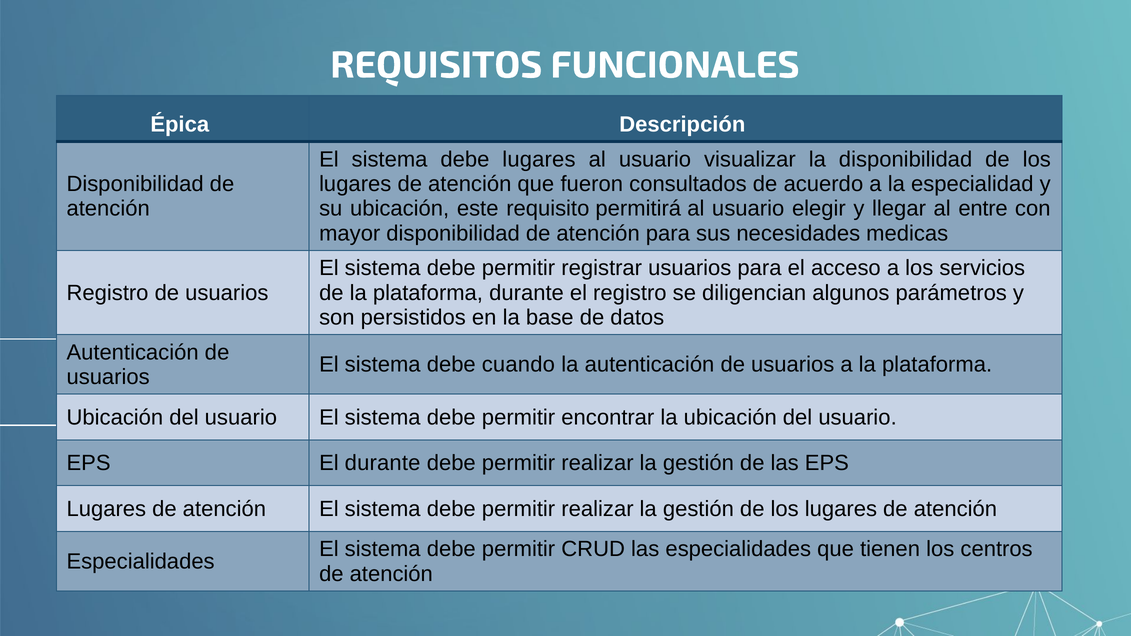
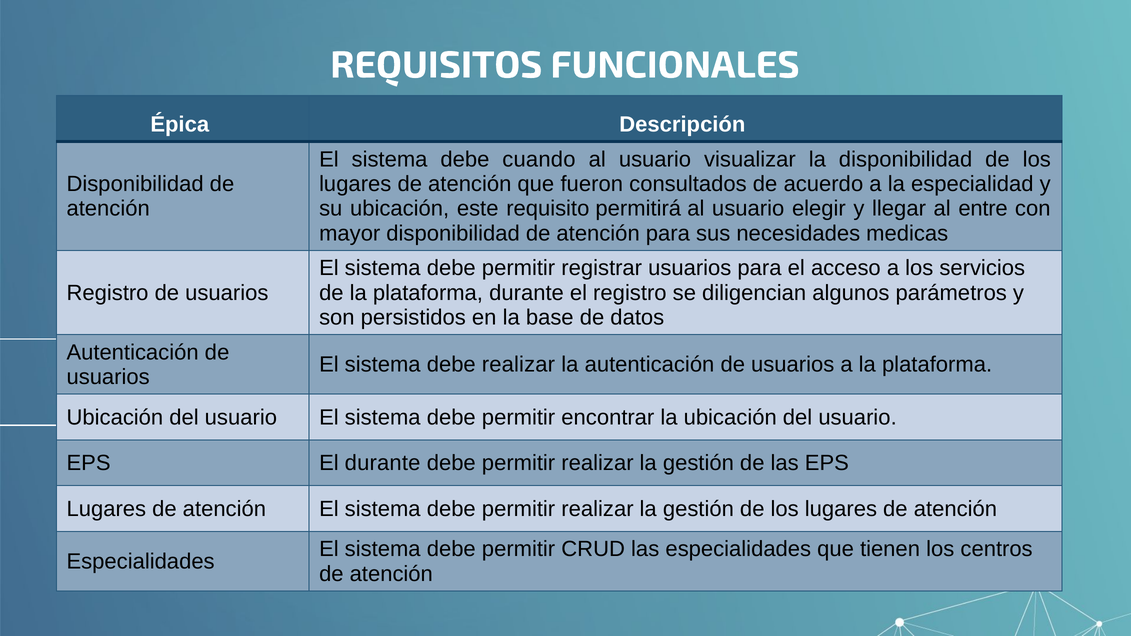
debe lugares: lugares -> cuando
debe cuando: cuando -> realizar
